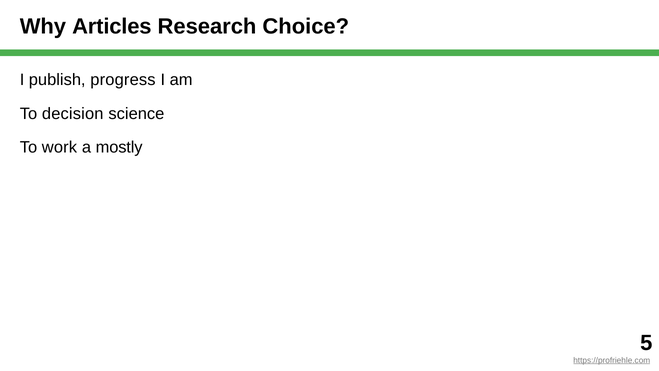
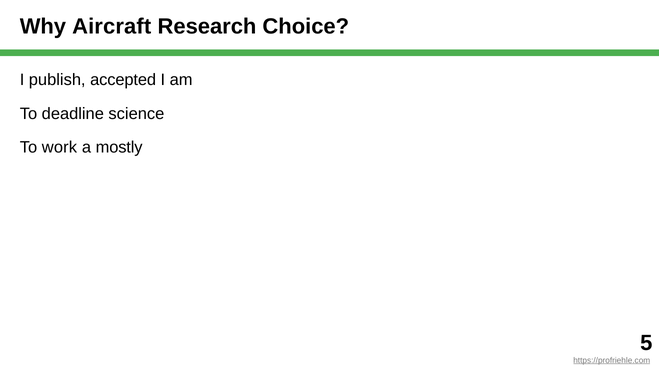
Articles: Articles -> Aircraft
progress: progress -> accepted
decision: decision -> deadline
